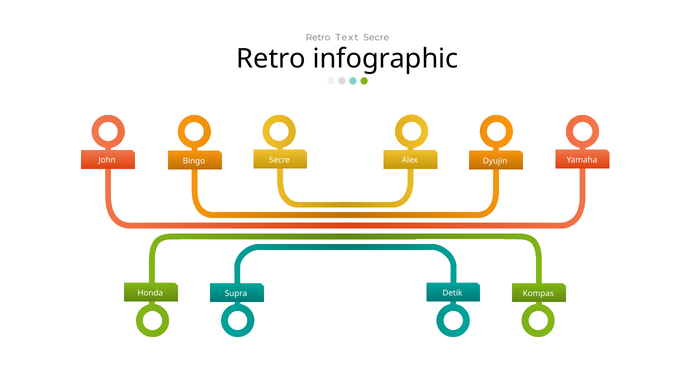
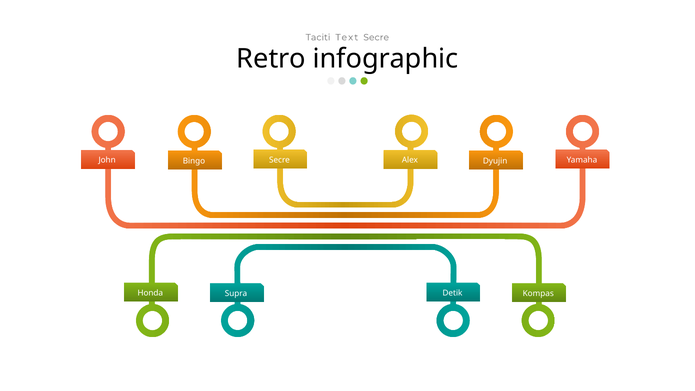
Retro at (318, 37): Retro -> Taciti
